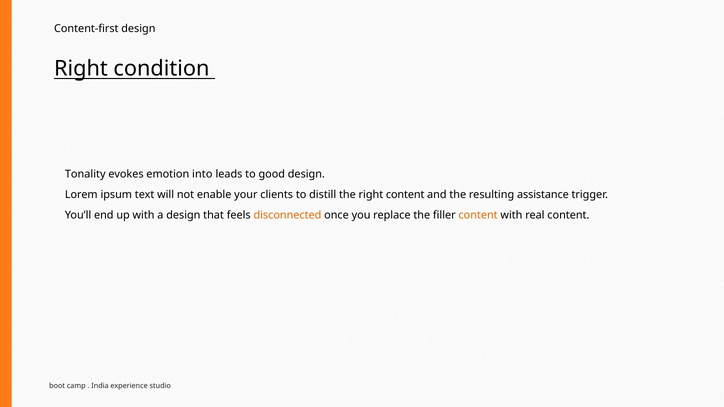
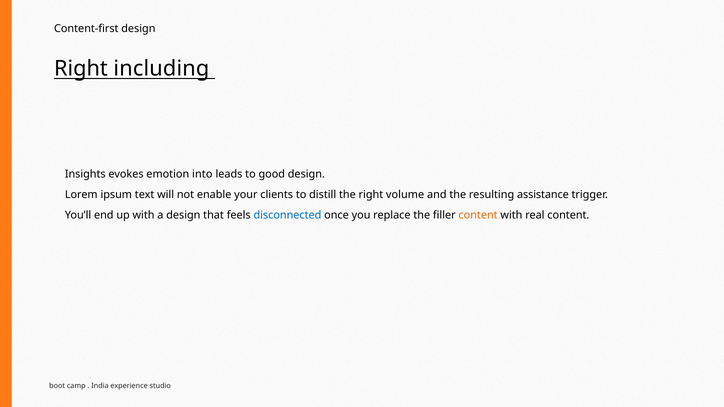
condition: condition -> including
Tonality: Tonality -> Insights
right content: content -> volume
disconnected colour: orange -> blue
